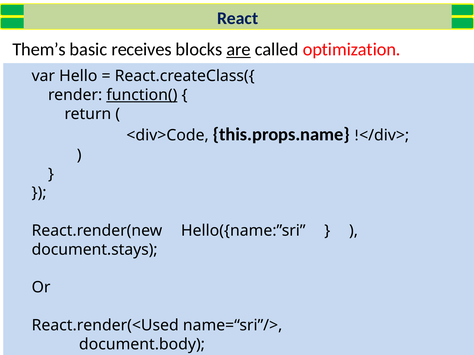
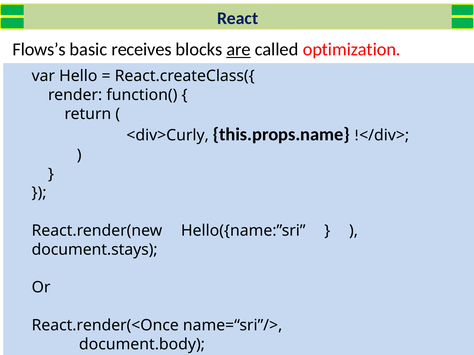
Them’s: Them’s -> Flows’s
function( underline: present -> none
<div>Code: <div>Code -> <div>Curly
React.render(<Used: React.render(<Used -> React.render(<Once
